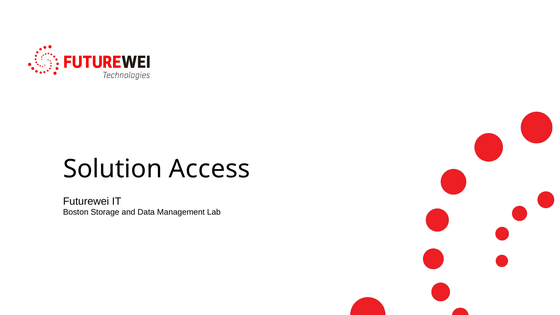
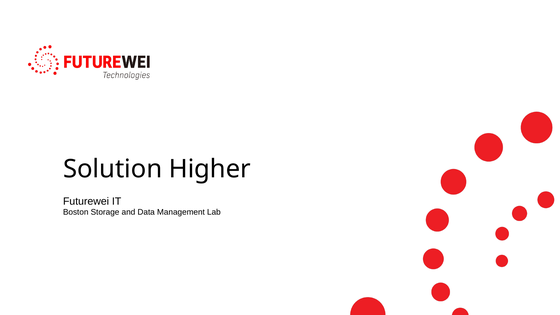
Access: Access -> Higher
